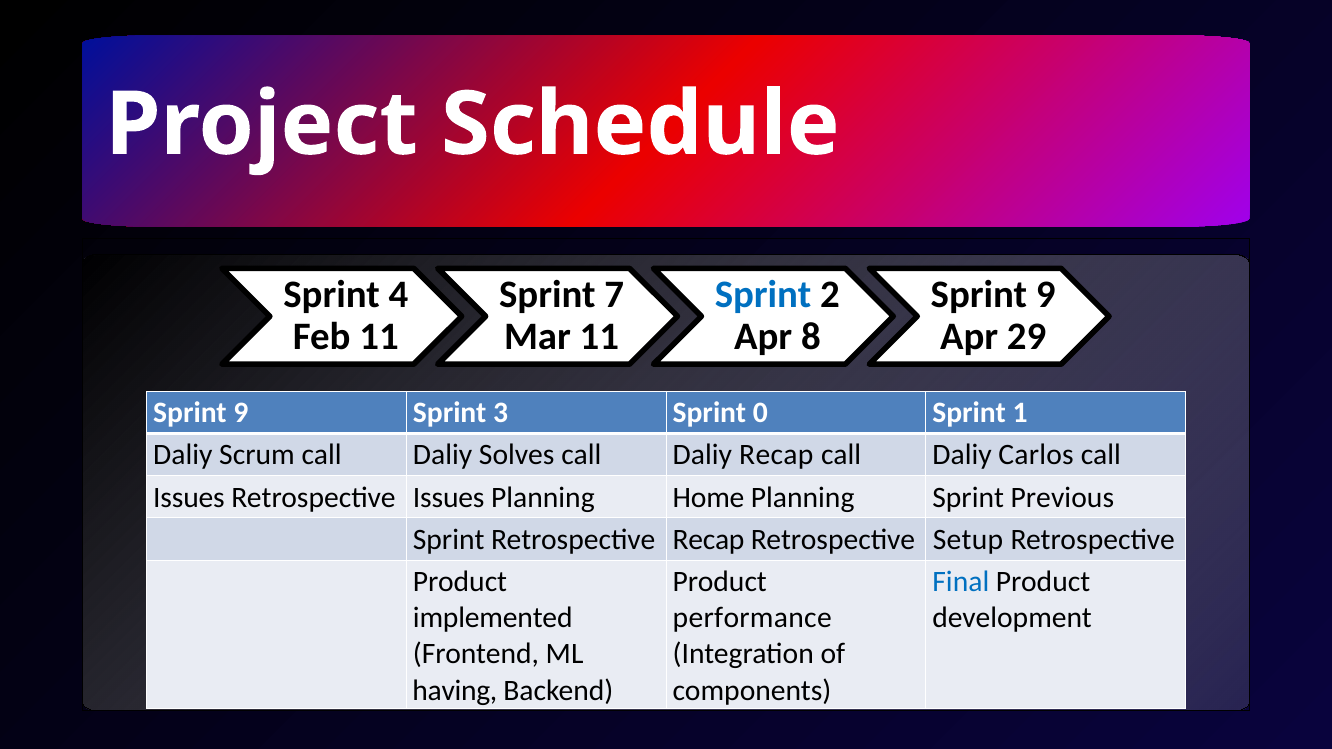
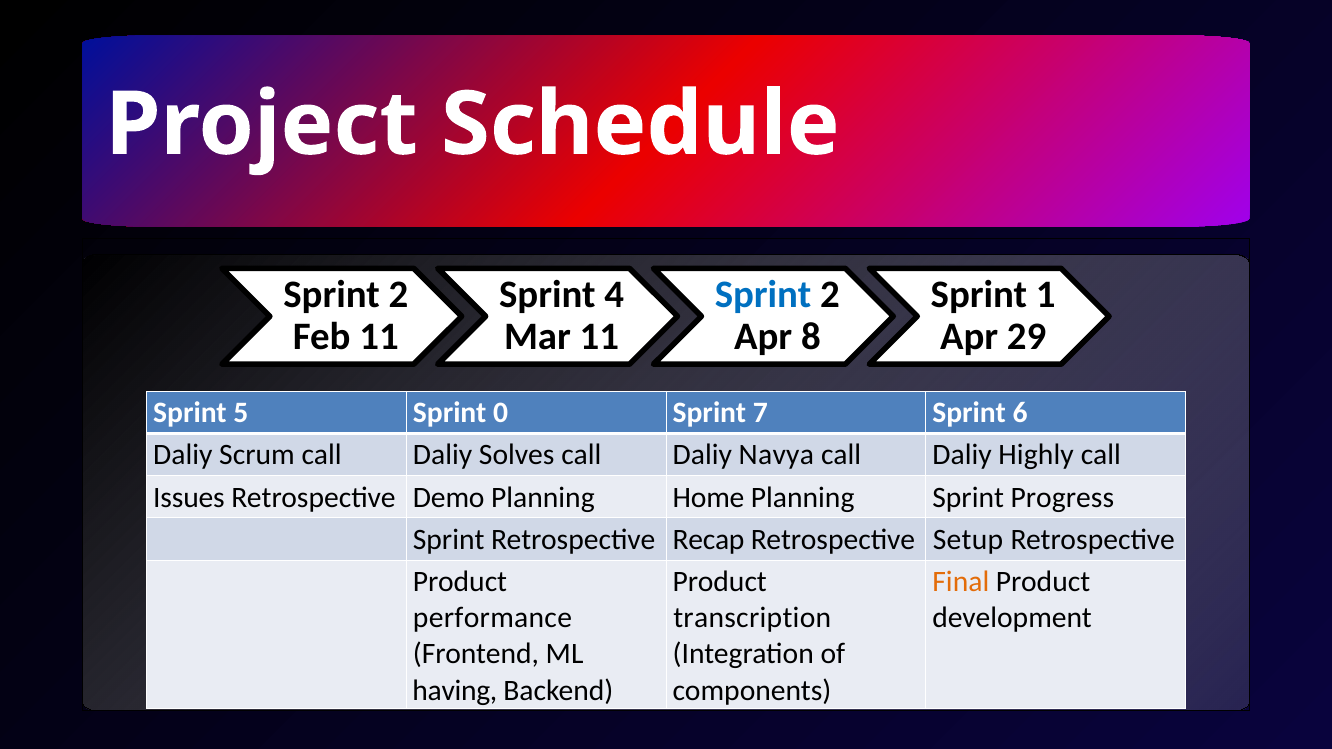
4 at (398, 295): 4 -> 2
7: 7 -> 4
9 at (1046, 295): 9 -> 1
9 at (241, 413): 9 -> 5
3: 3 -> 0
0: 0 -> 7
1: 1 -> 6
Daliy Recap: Recap -> Navya
Carlos: Carlos -> Highly
Retrospective Issues: Issues -> Demo
Previous: Previous -> Progress
Final colour: blue -> orange
implemented: implemented -> performance
performance: performance -> transcription
